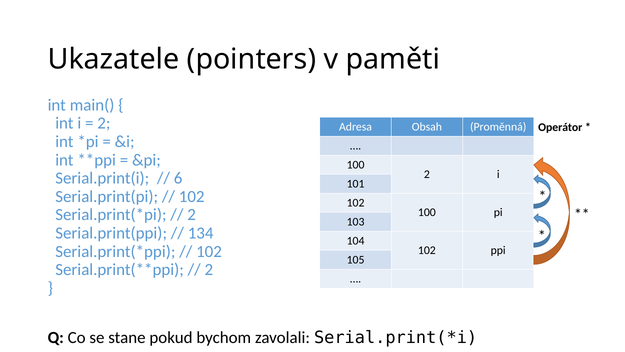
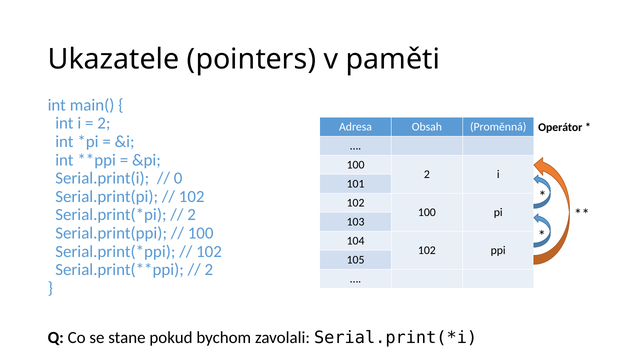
6: 6 -> 0
134 at (201, 233): 134 -> 100
